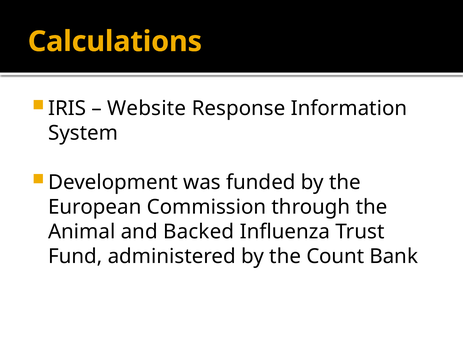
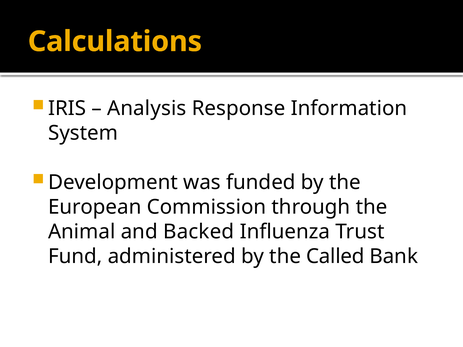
Website: Website -> Analysis
Count: Count -> Called
